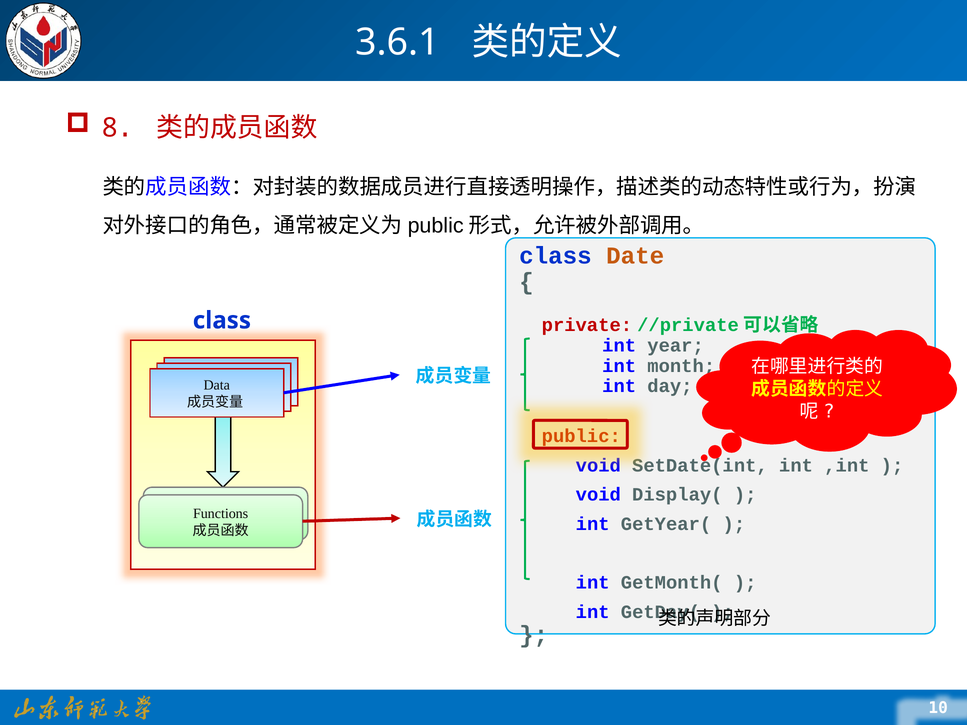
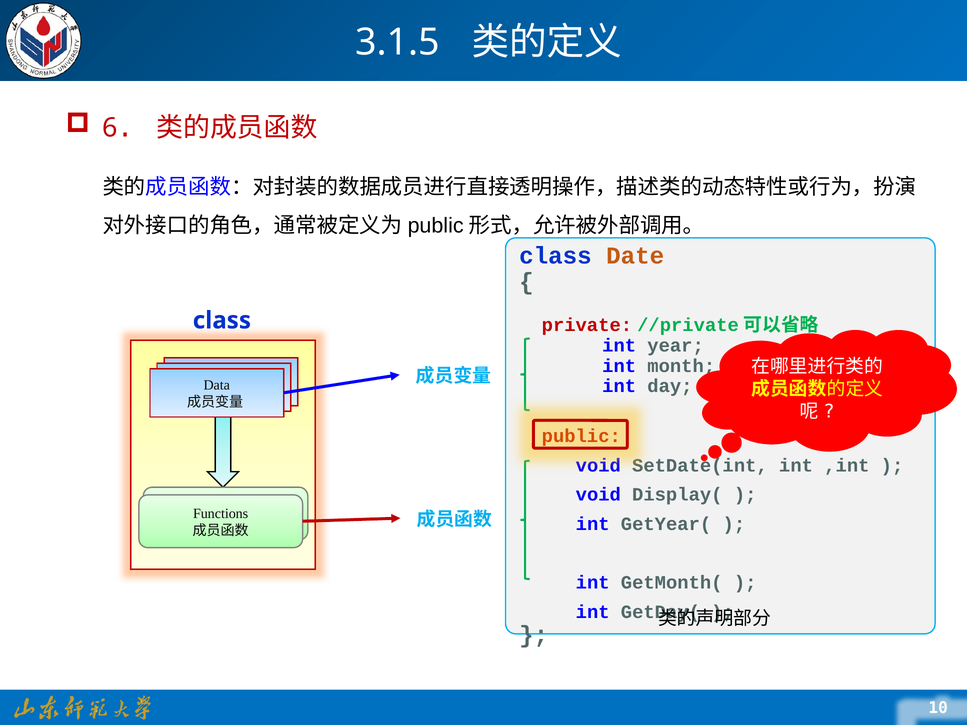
3.6.1: 3.6.1 -> 3.1.5
8: 8 -> 6
